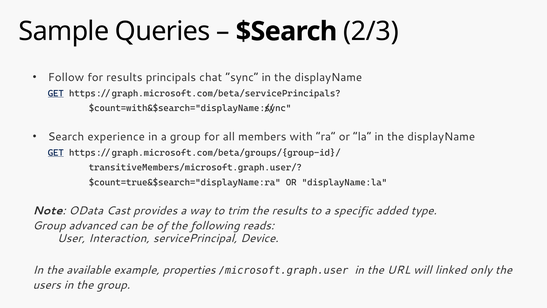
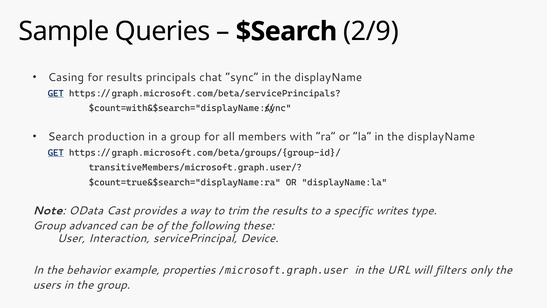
2/3: 2/3 -> 2/9
Follow: Follow -> Casing
experience: experience -> production
added: added -> writes
reads: reads -> these
available: available -> behavior
linked: linked -> filters
